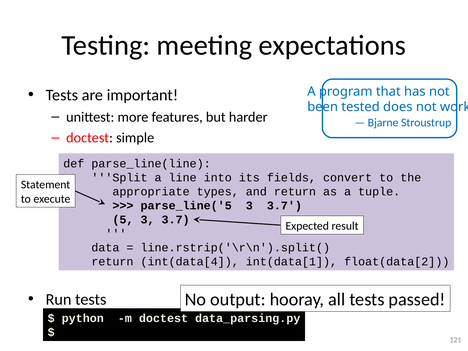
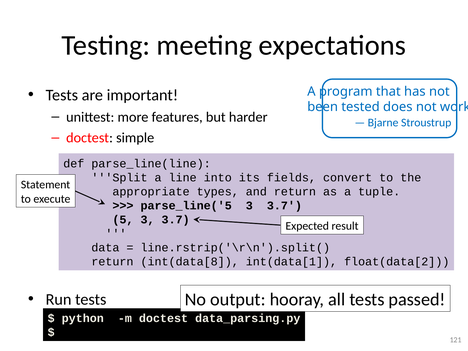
int(data[4: int(data[4 -> int(data[8
